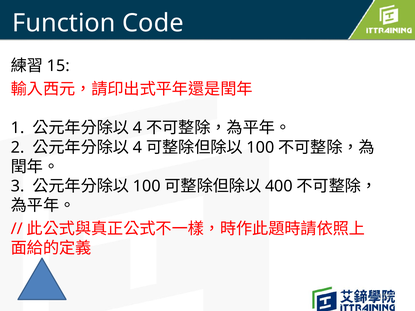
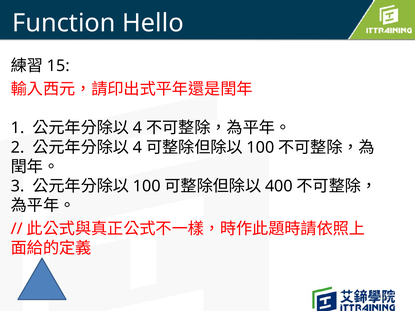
Code: Code -> Hello
